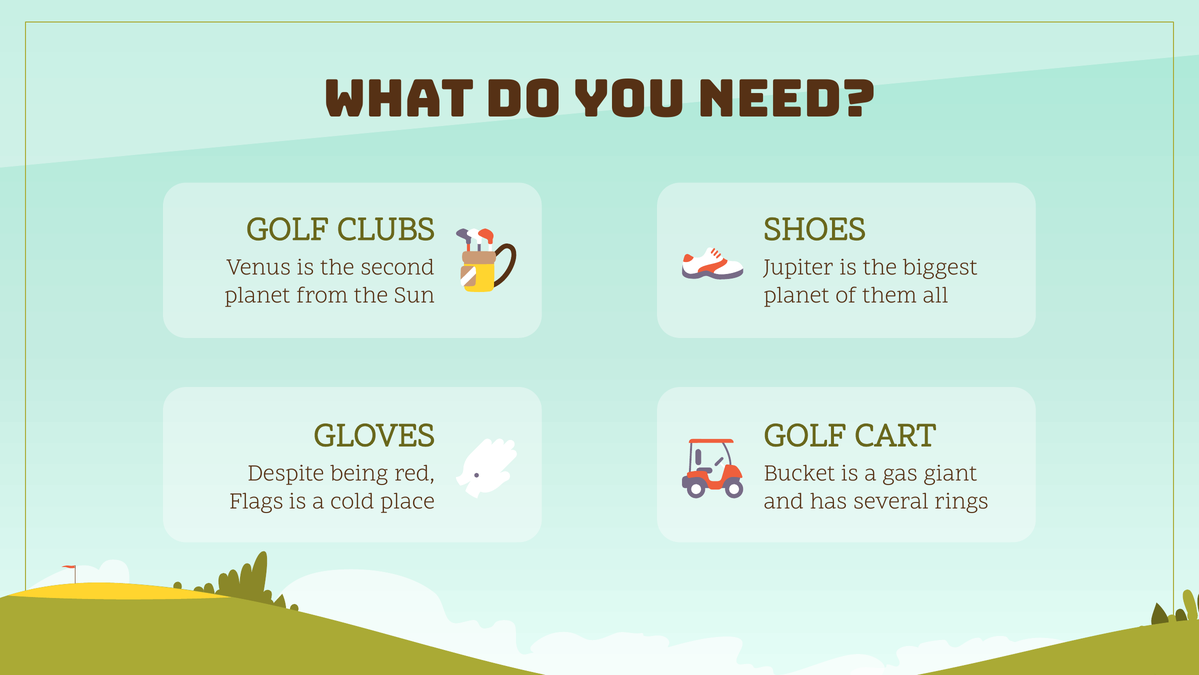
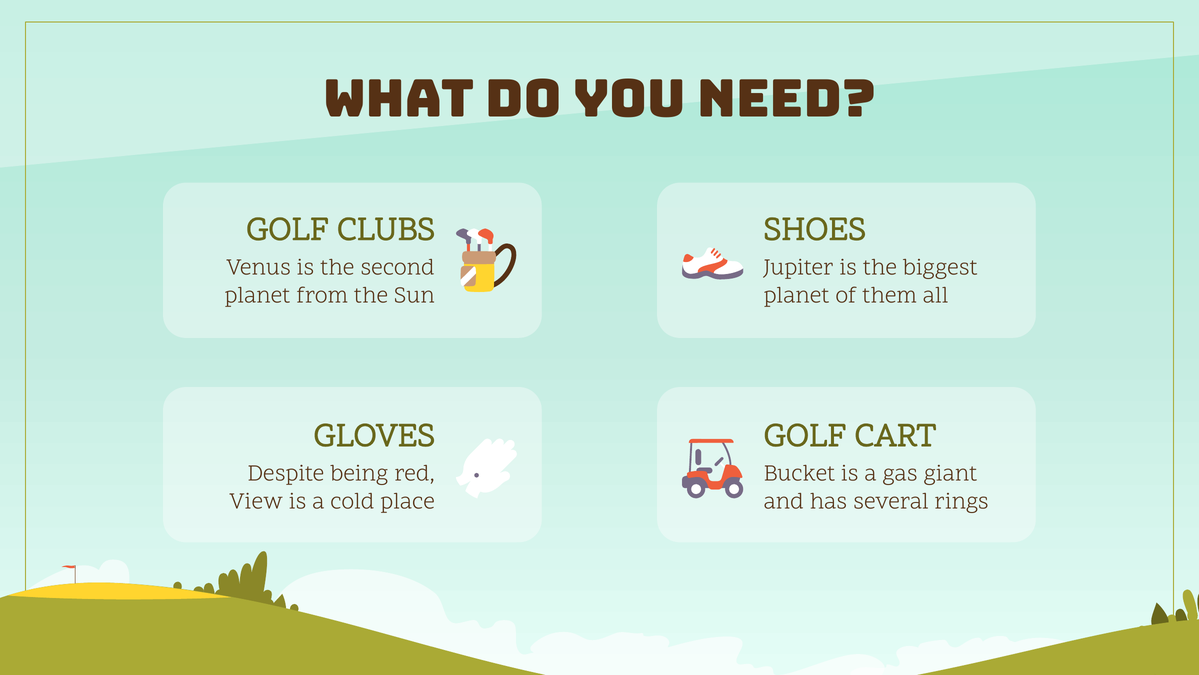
Flags: Flags -> View
